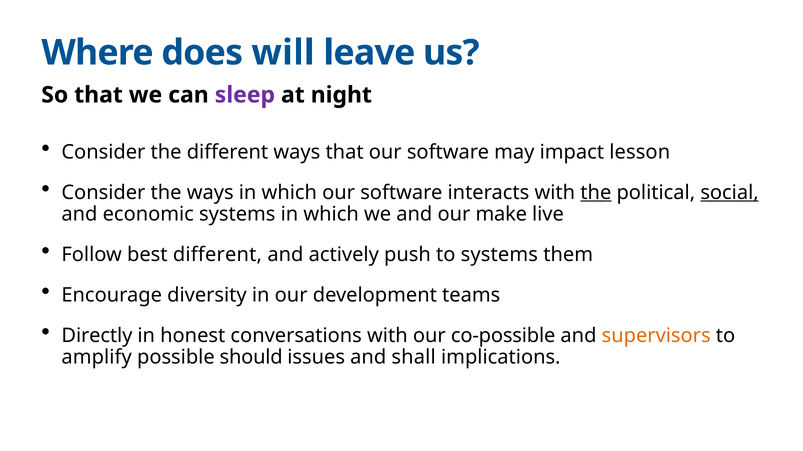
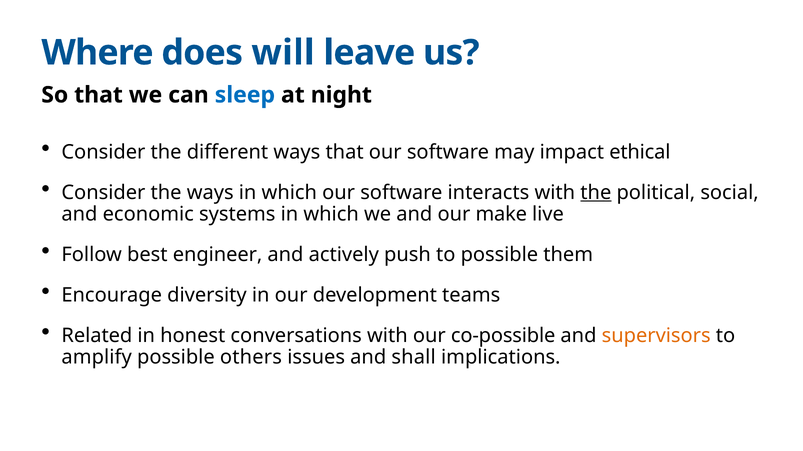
sleep colour: purple -> blue
lesson: lesson -> ethical
social underline: present -> none
best different: different -> engineer
to systems: systems -> possible
Directly: Directly -> Related
should: should -> others
